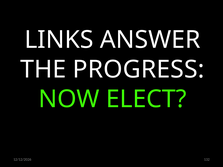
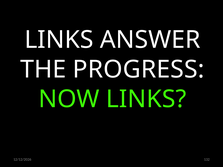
NOW ELECT: ELECT -> LINKS
